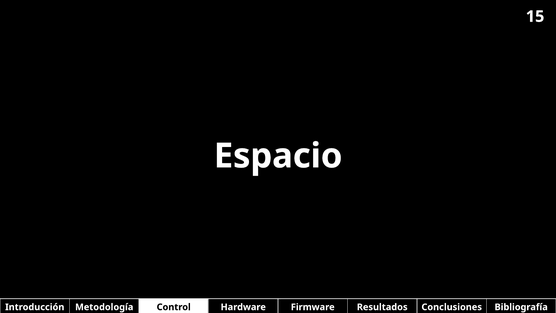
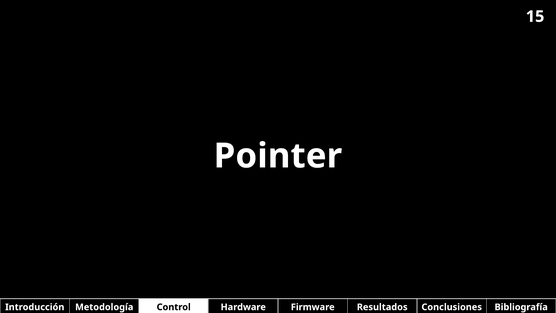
Espacio: Espacio -> Pointer
